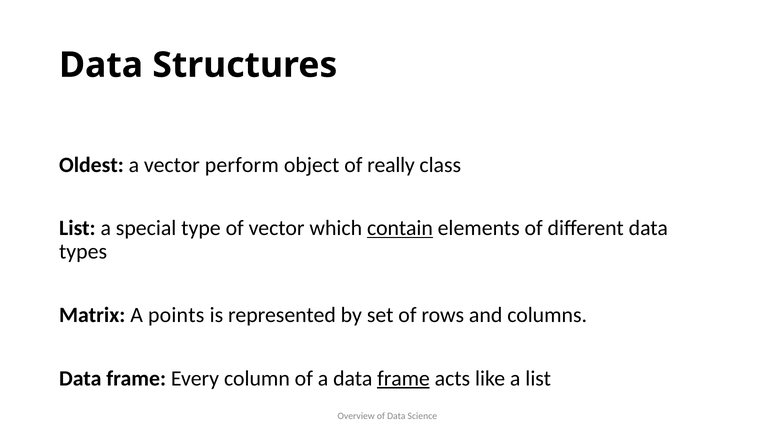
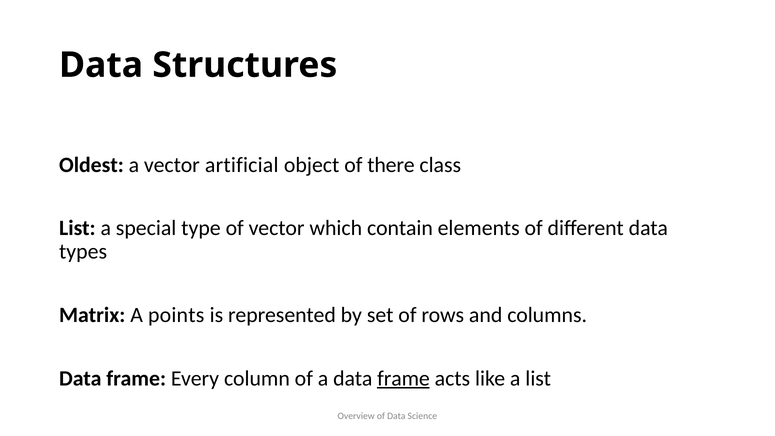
perform: perform -> artificial
really: really -> there
contain underline: present -> none
